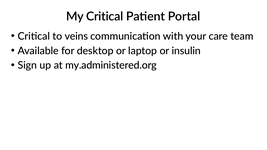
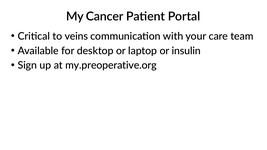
My Critical: Critical -> Cancer
my.administered.org: my.administered.org -> my.preoperative.org
